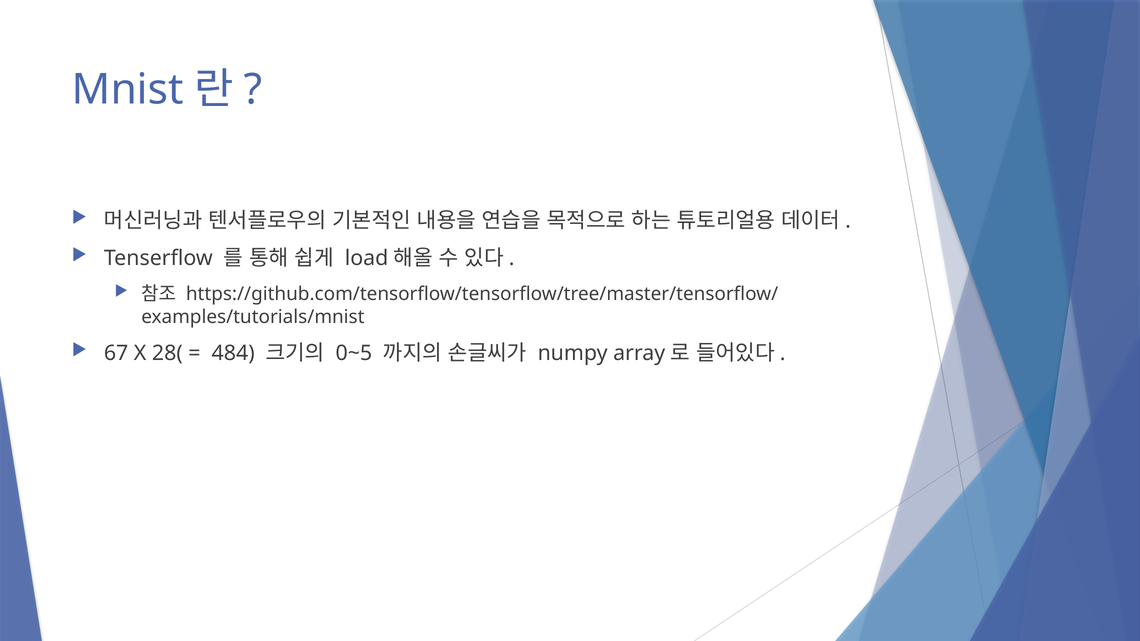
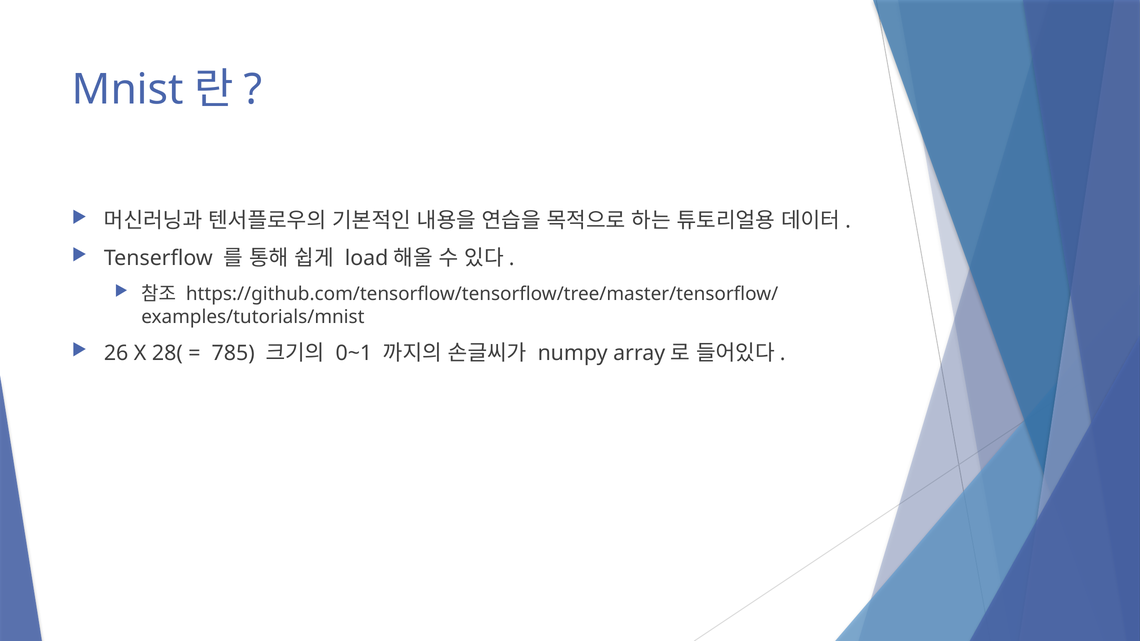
67: 67 -> 26
484: 484 -> 785
0~5: 0~5 -> 0~1
